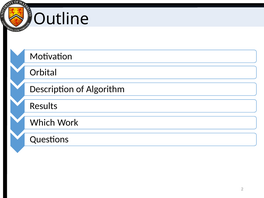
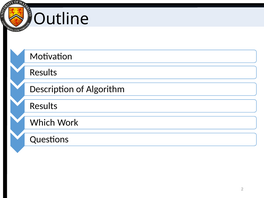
Orbital at (43, 72): Orbital -> Results
